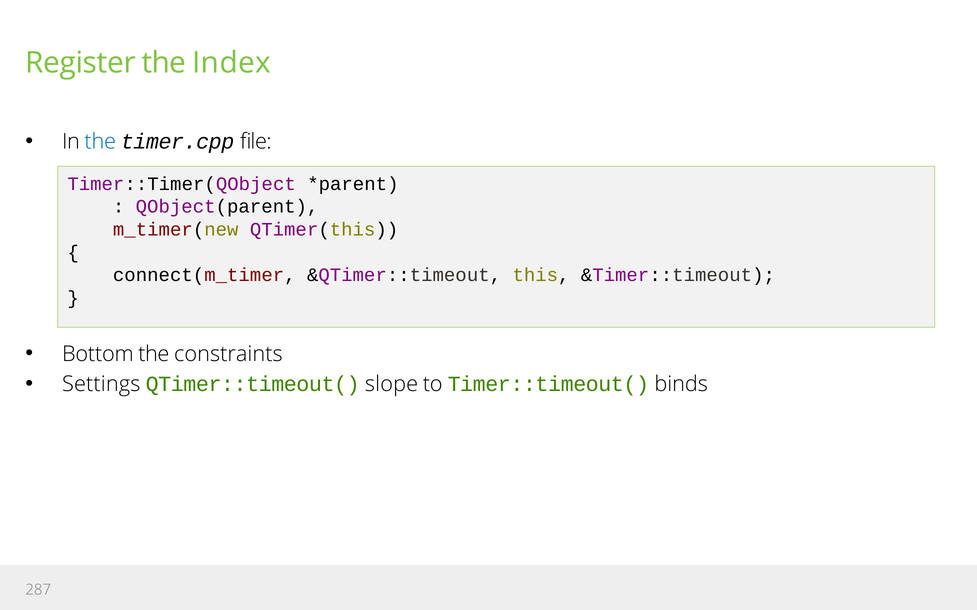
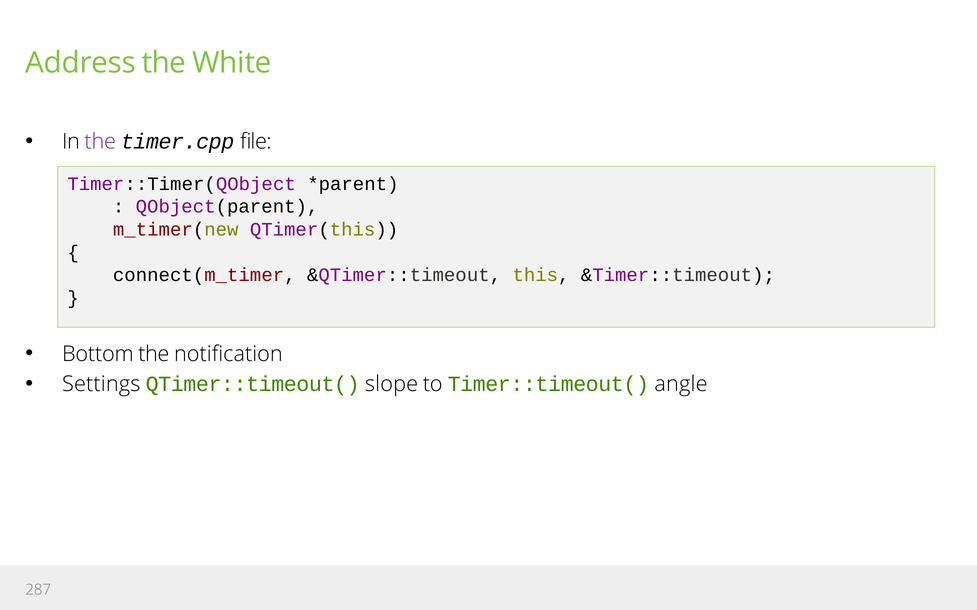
Register: Register -> Address
Index: Index -> White
the at (100, 142) colour: blue -> purple
constraints: constraints -> notification
binds: binds -> angle
